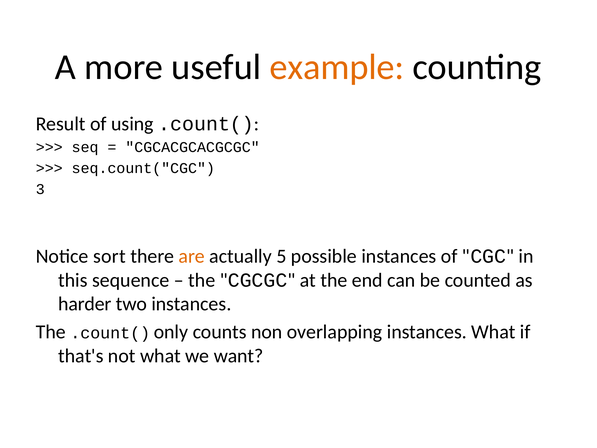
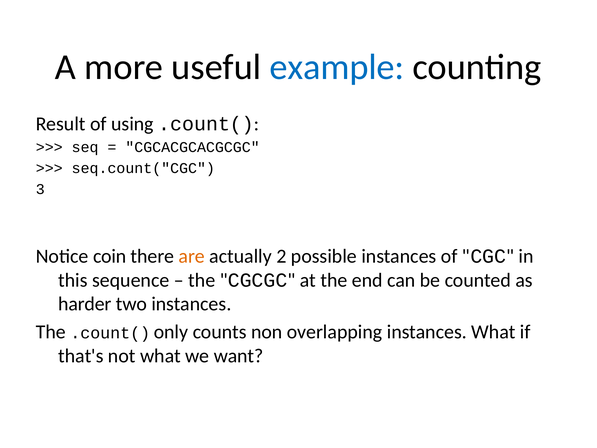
example colour: orange -> blue
sort: sort -> coin
5: 5 -> 2
